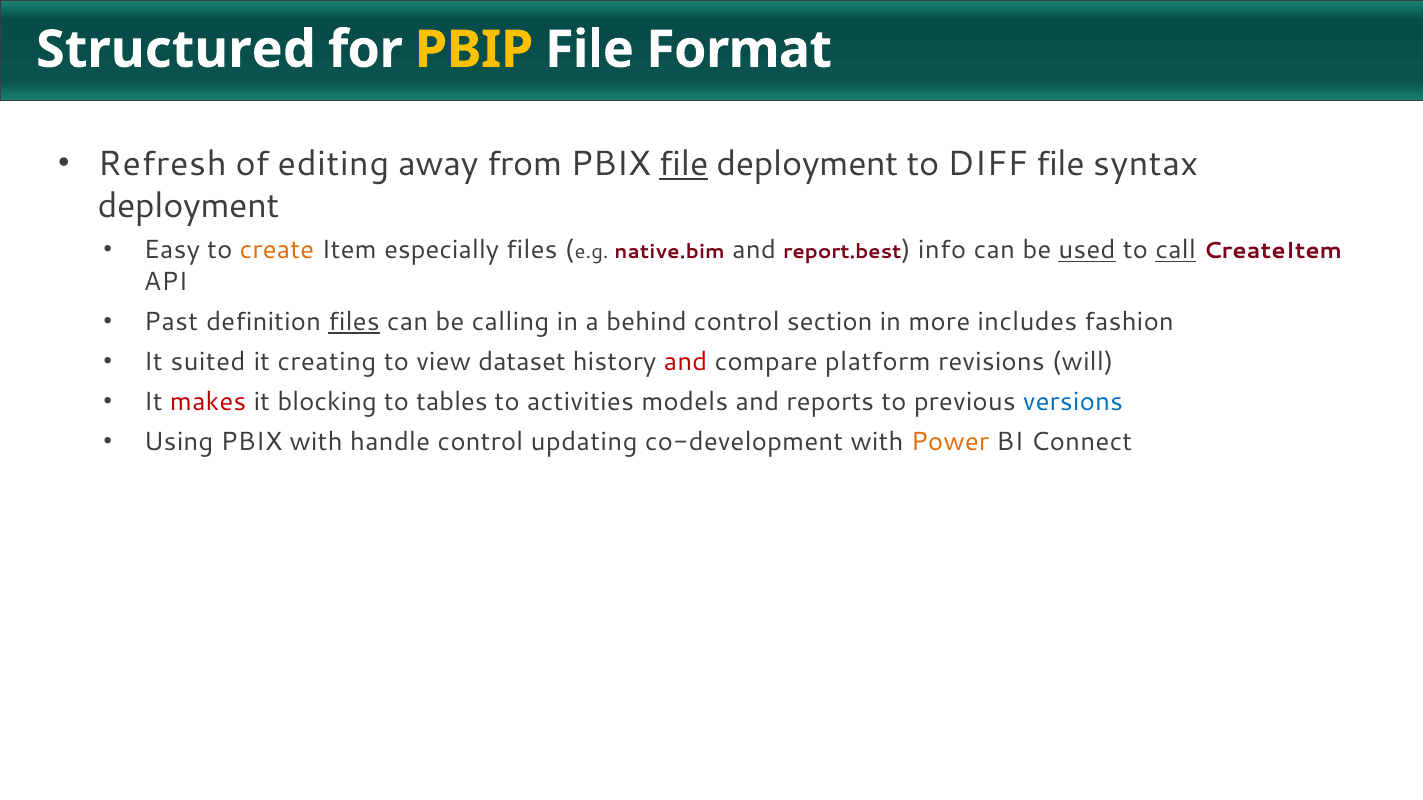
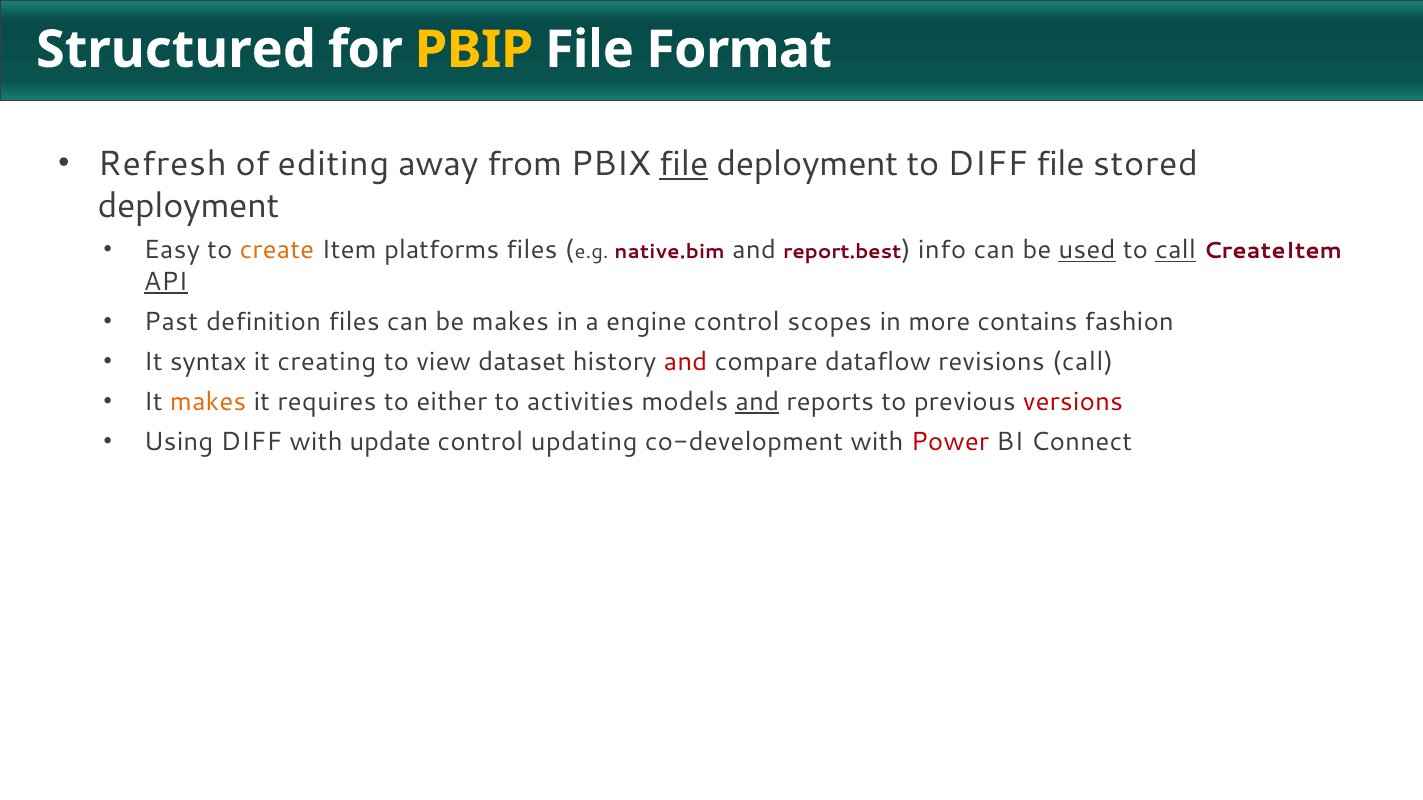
syntax: syntax -> stored
especially: especially -> platforms
API underline: none -> present
files at (354, 322) underline: present -> none
be calling: calling -> makes
behind: behind -> engine
section: section -> scopes
includes: includes -> contains
suited: suited -> syntax
platform: platform -> dataflow
revisions will: will -> call
makes at (208, 402) colour: red -> orange
blocking: blocking -> requires
tables: tables -> either
and at (757, 402) underline: none -> present
versions colour: blue -> red
Using PBIX: PBIX -> DIFF
handle: handle -> update
Power colour: orange -> red
